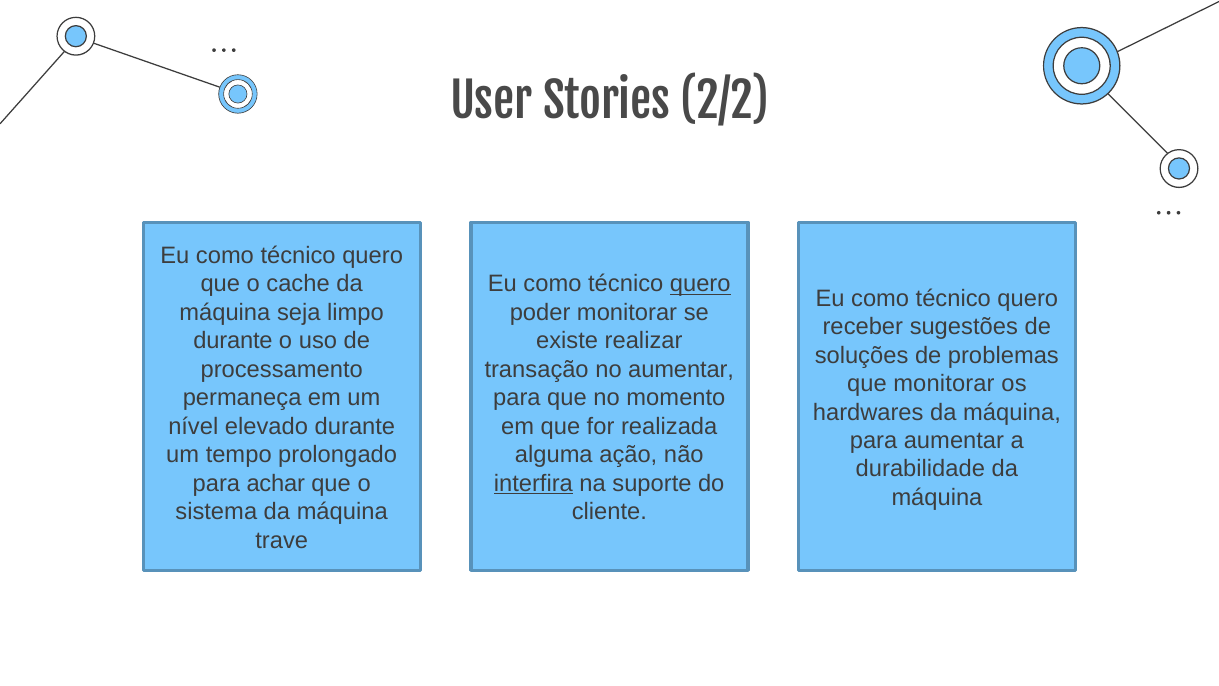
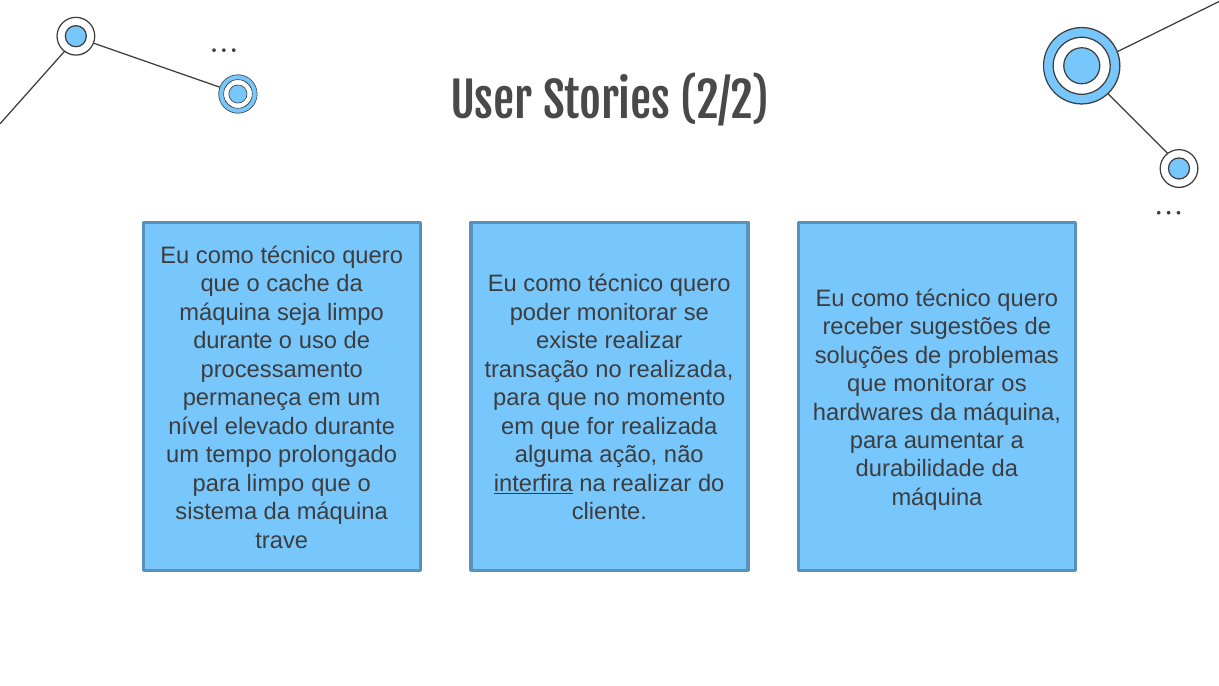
quero at (700, 284) underline: present -> none
no aumentar: aumentar -> realizada
para achar: achar -> limpo
na suporte: suporte -> realizar
